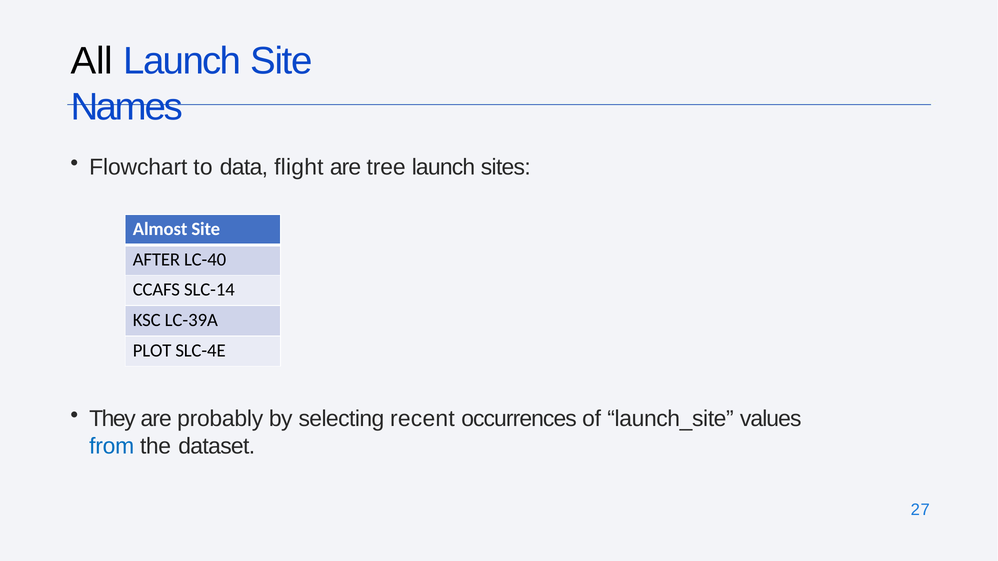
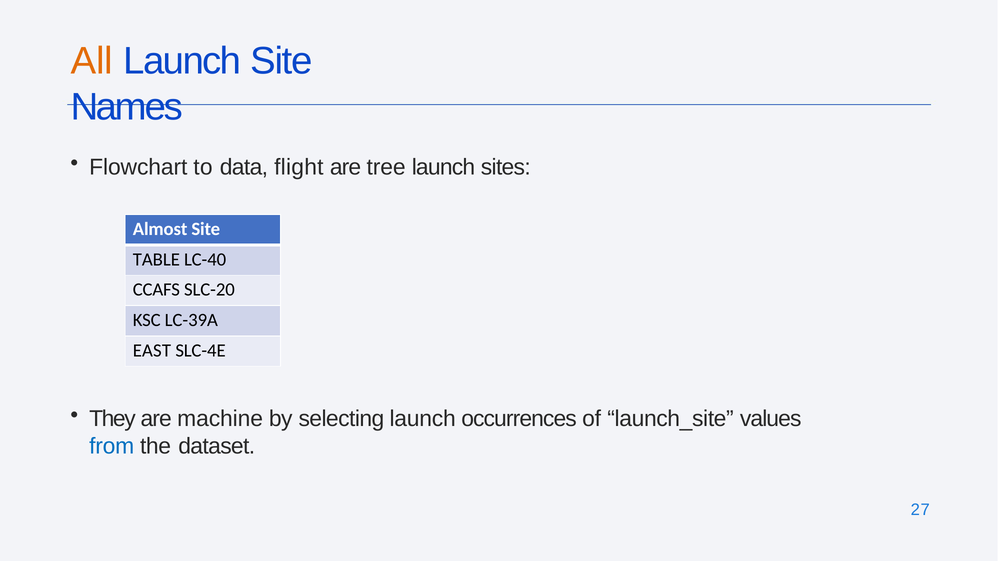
All colour: black -> orange
AFTER: AFTER -> TABLE
SLC-14: SLC-14 -> SLC-20
PLOT: PLOT -> EAST
probably: probably -> machine
selecting recent: recent -> launch
